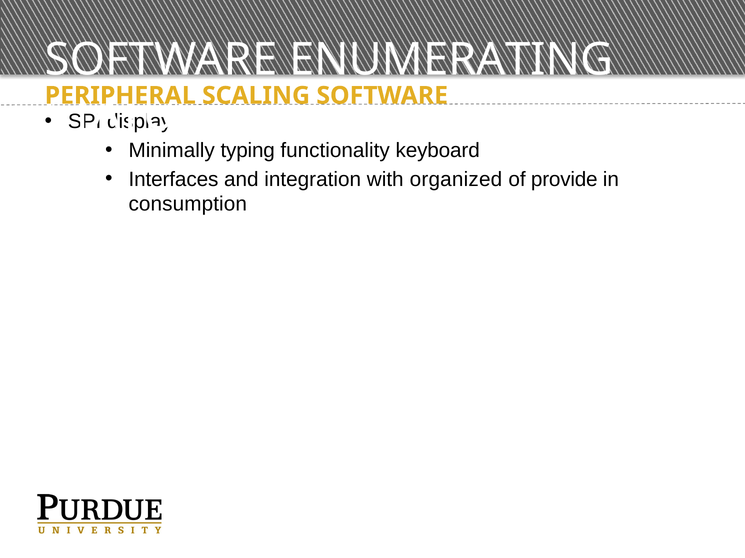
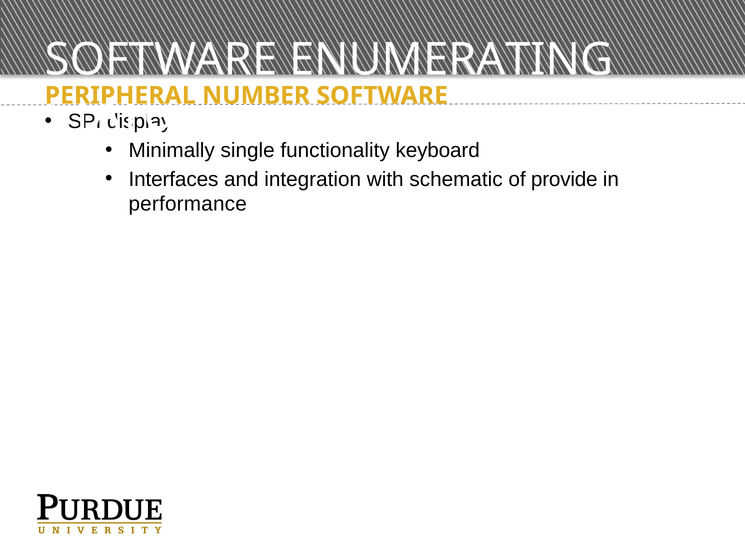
SCALING: SCALING -> NUMBER
typing: typing -> single
organized: organized -> schematic
consumption: consumption -> performance
